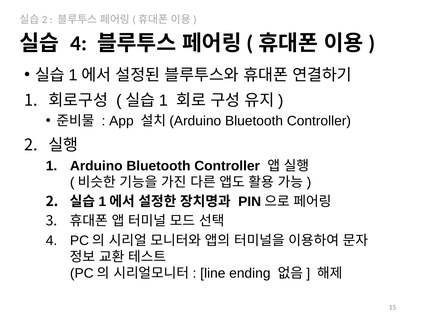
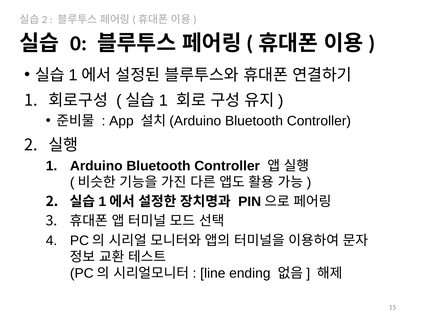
4 at (79, 44): 4 -> 0
